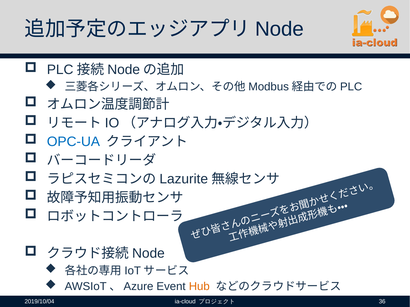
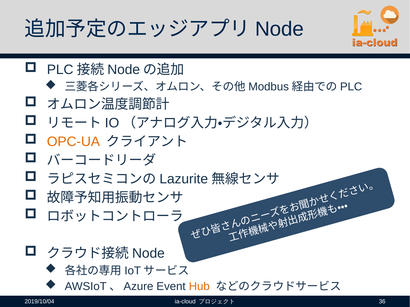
OPC-UA colour: blue -> orange
